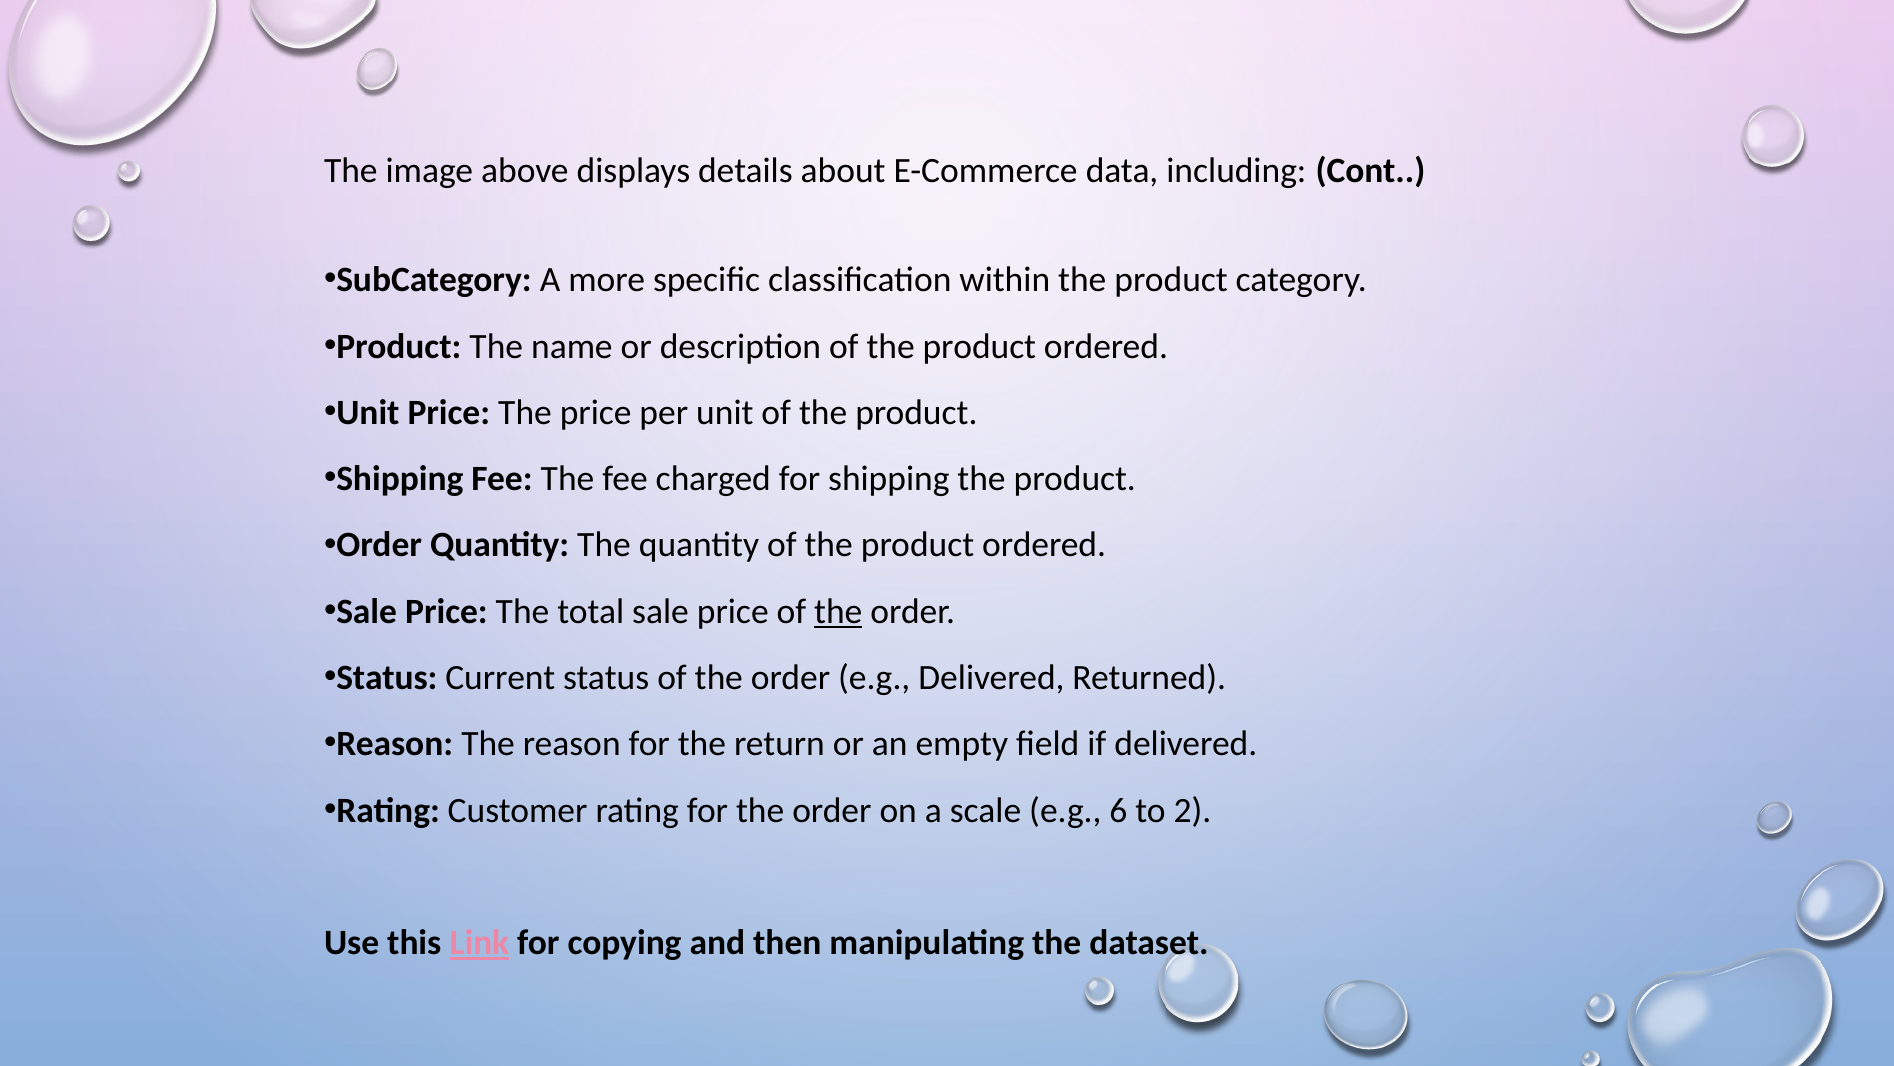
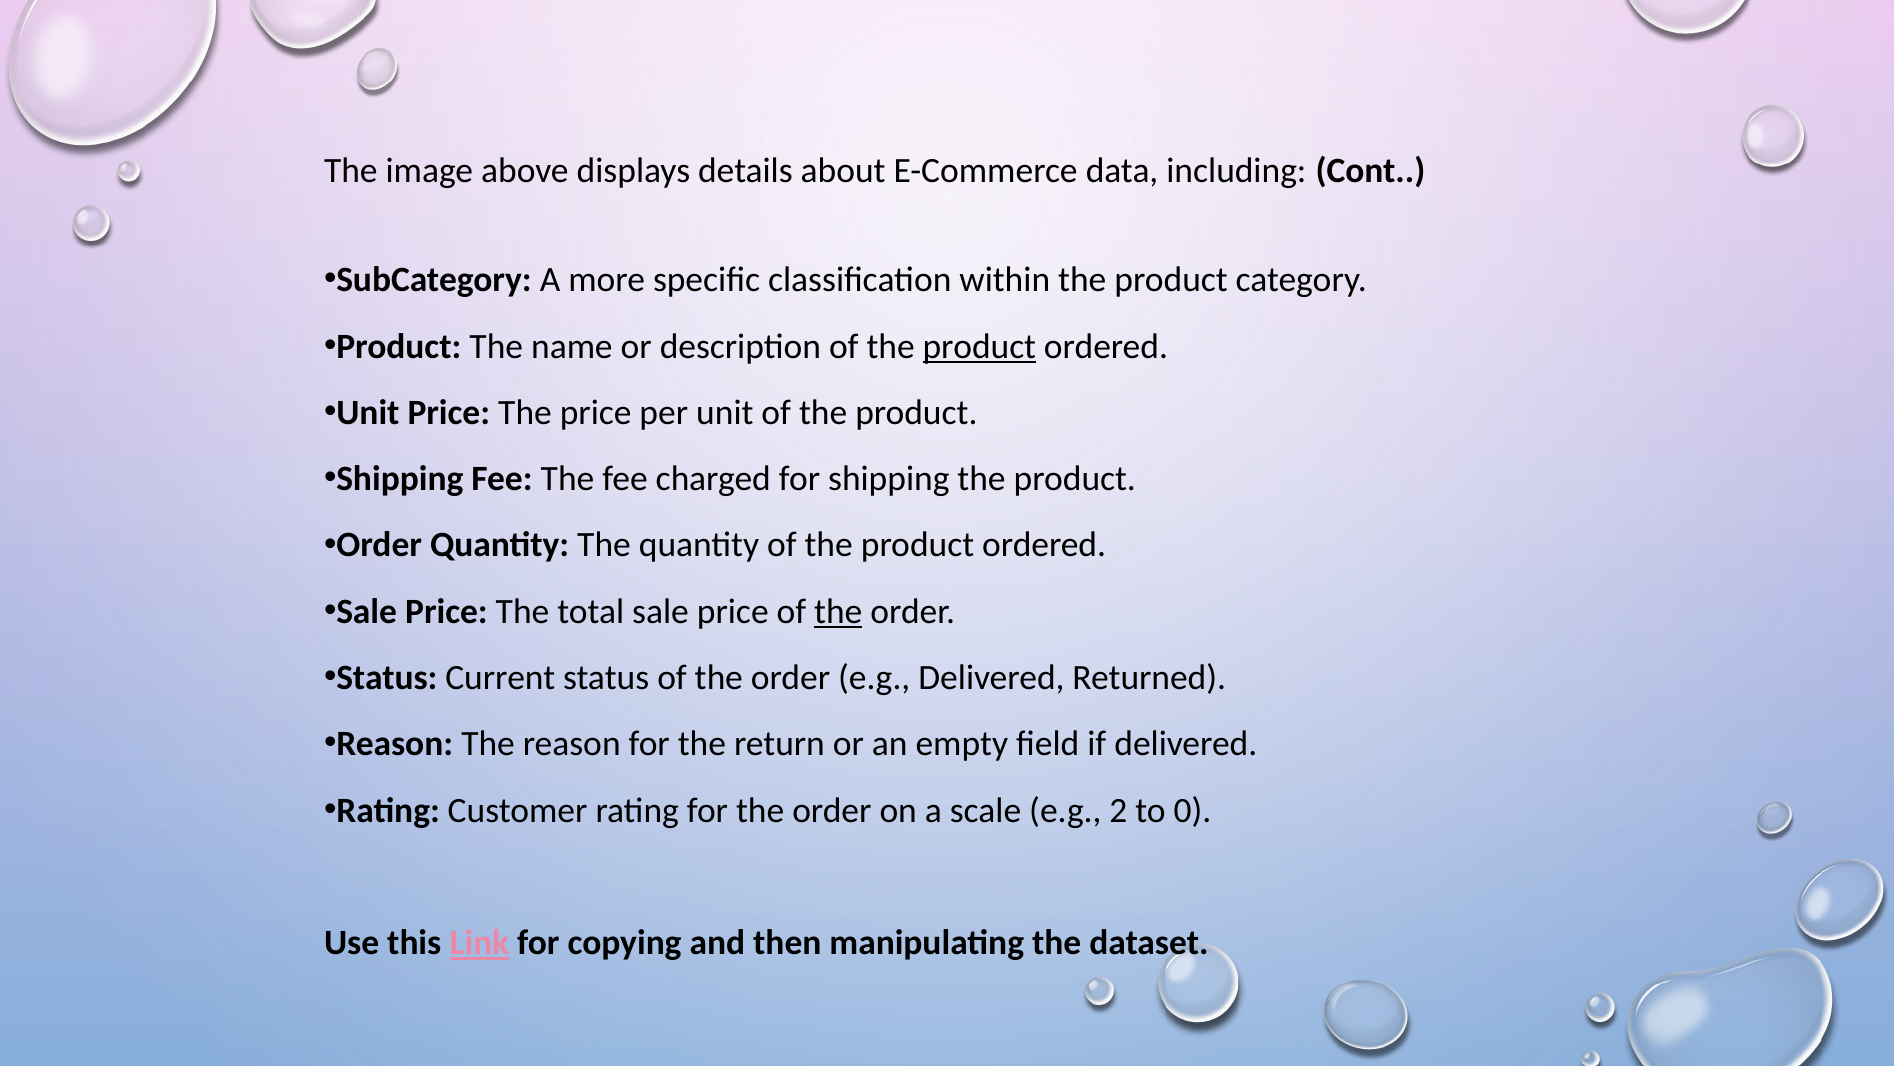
product at (979, 346) underline: none -> present
6: 6 -> 2
2: 2 -> 0
